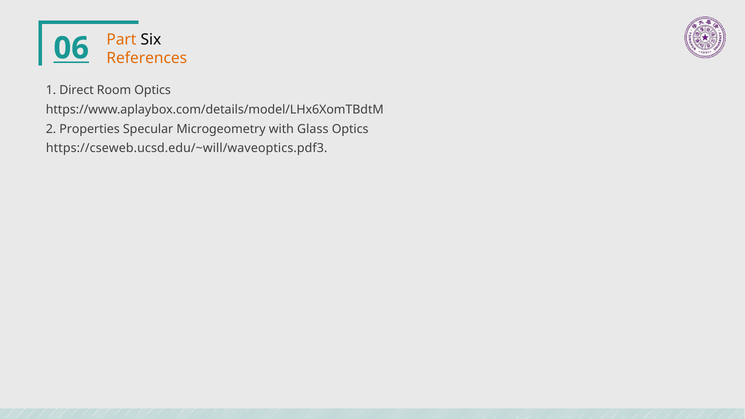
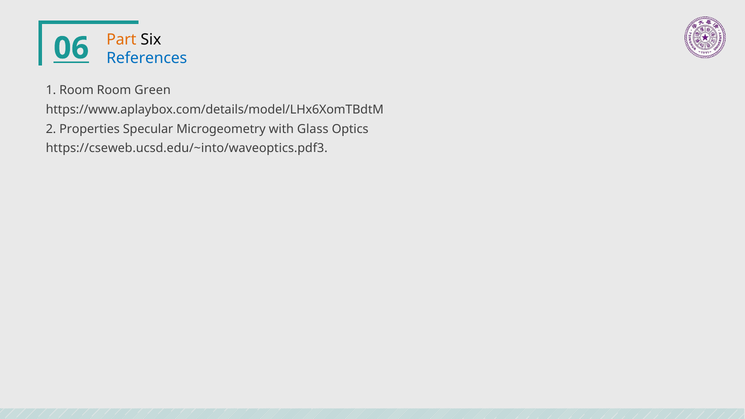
References colour: orange -> blue
1 Direct: Direct -> Room
Room Optics: Optics -> Green
https://cseweb.ucsd.edu/~will/waveoptics.pdf3: https://cseweb.ucsd.edu/~will/waveoptics.pdf3 -> https://cseweb.ucsd.edu/~into/waveoptics.pdf3
